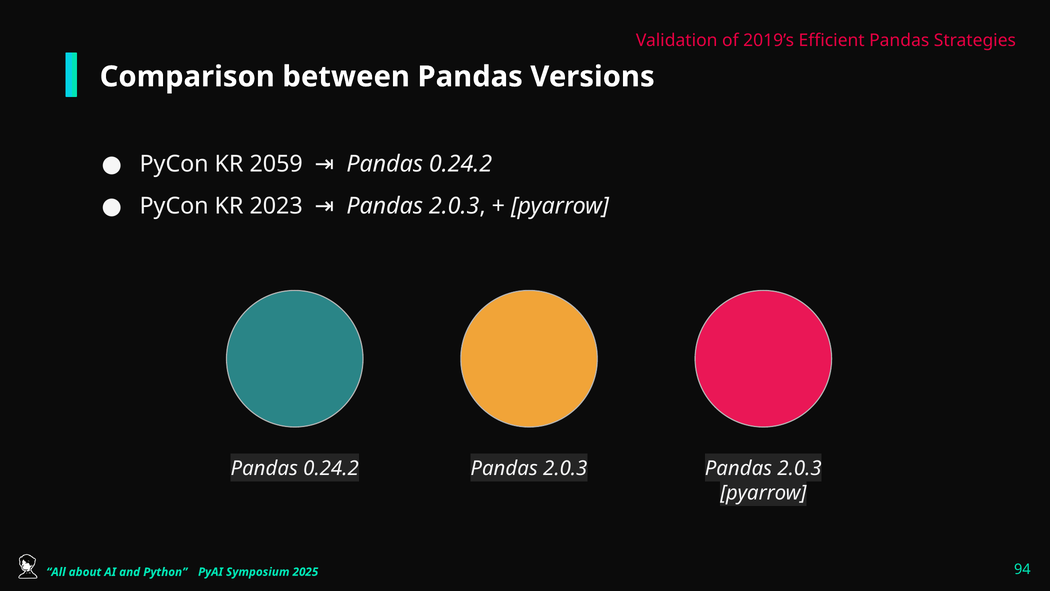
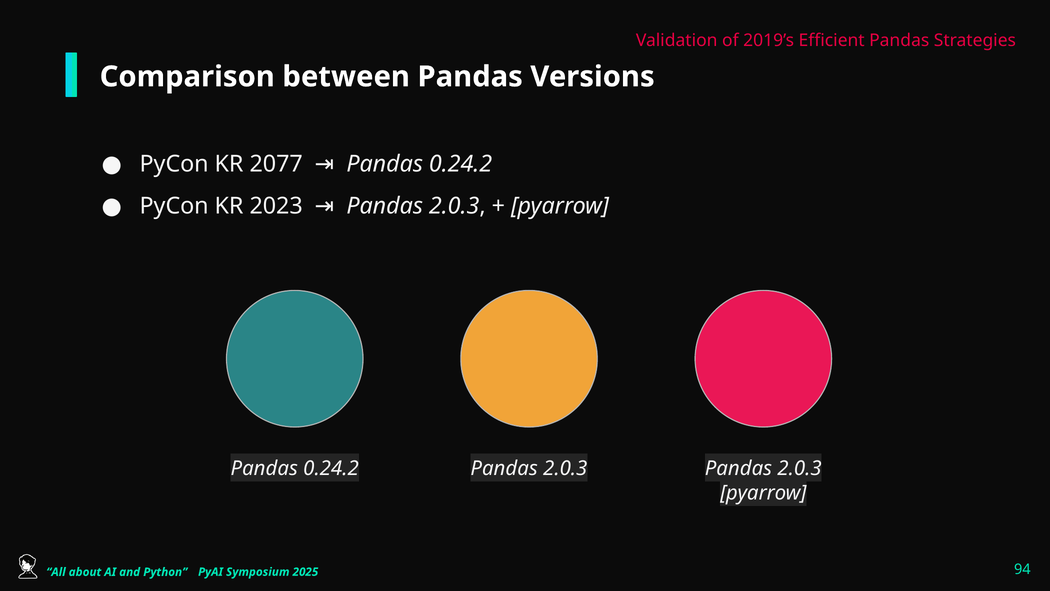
2059: 2059 -> 2077
